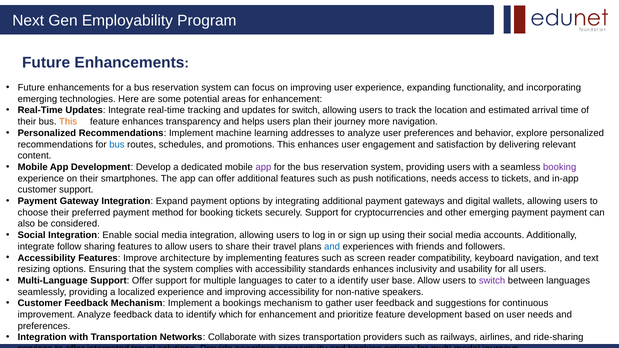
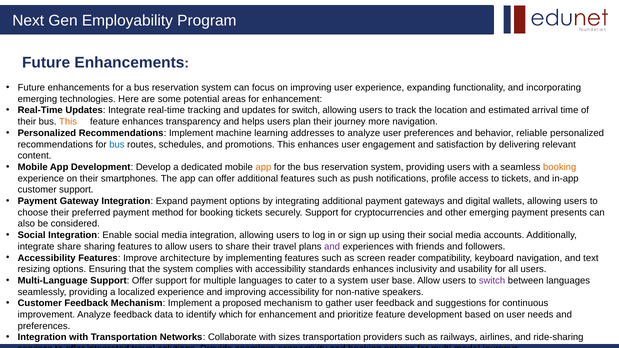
explore: explore -> reliable
app at (263, 167) colour: purple -> orange
booking at (560, 167) colour: purple -> orange
notifications needs: needs -> profile
payment payment: payment -> presents
integrate follow: follow -> share
and at (332, 247) colour: blue -> purple
a identify: identify -> system
bookings: bookings -> proposed
